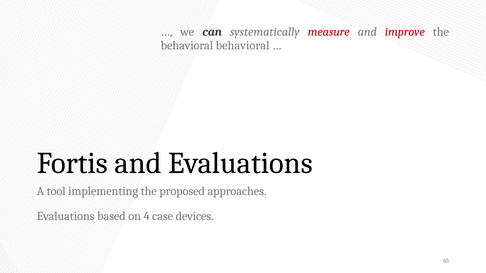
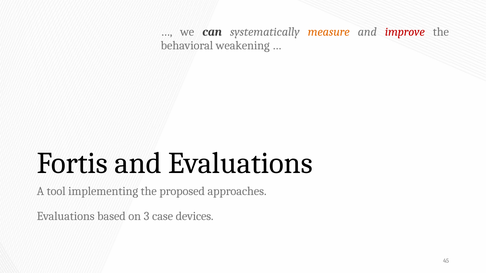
measure colour: red -> orange
behavioral behavioral: behavioral -> weakening
4: 4 -> 3
